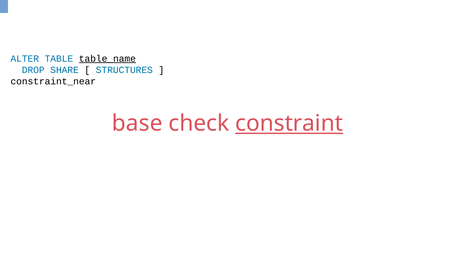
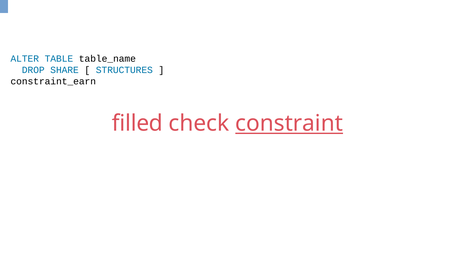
table_name underline: present -> none
constraint_near: constraint_near -> constraint_earn
base: base -> filled
